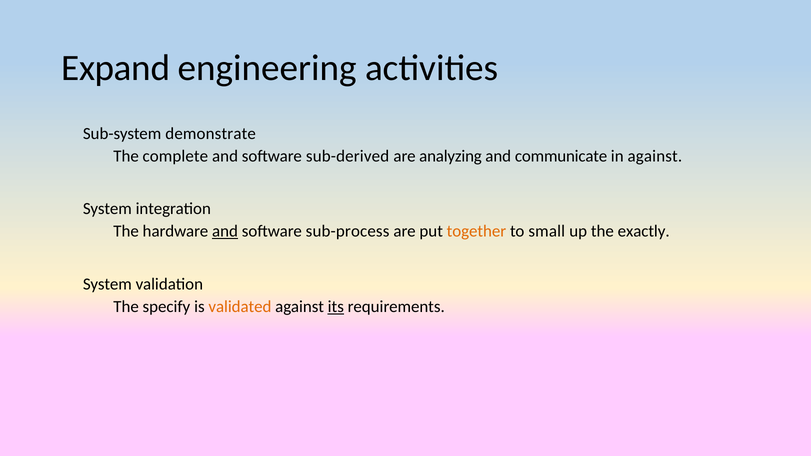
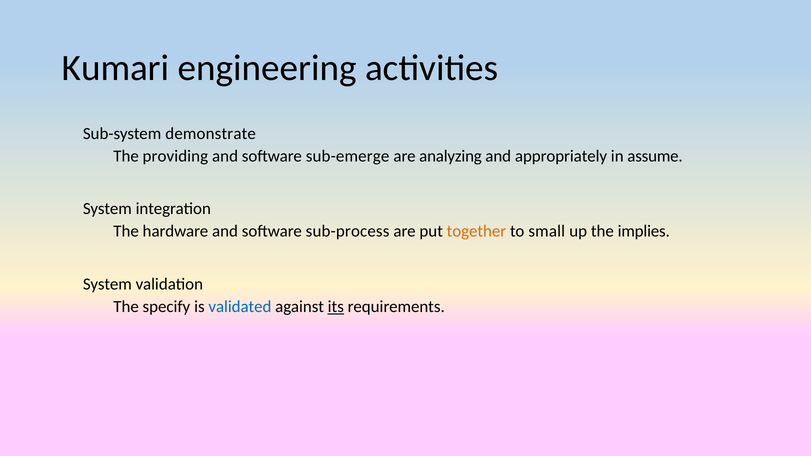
Expand: Expand -> Kumari
complete: complete -> providing
sub-derived: sub-derived -> sub-emerge
communicate: communicate -> appropriately
in against: against -> assume
and at (225, 231) underline: present -> none
exactly: exactly -> implies
validated colour: orange -> blue
